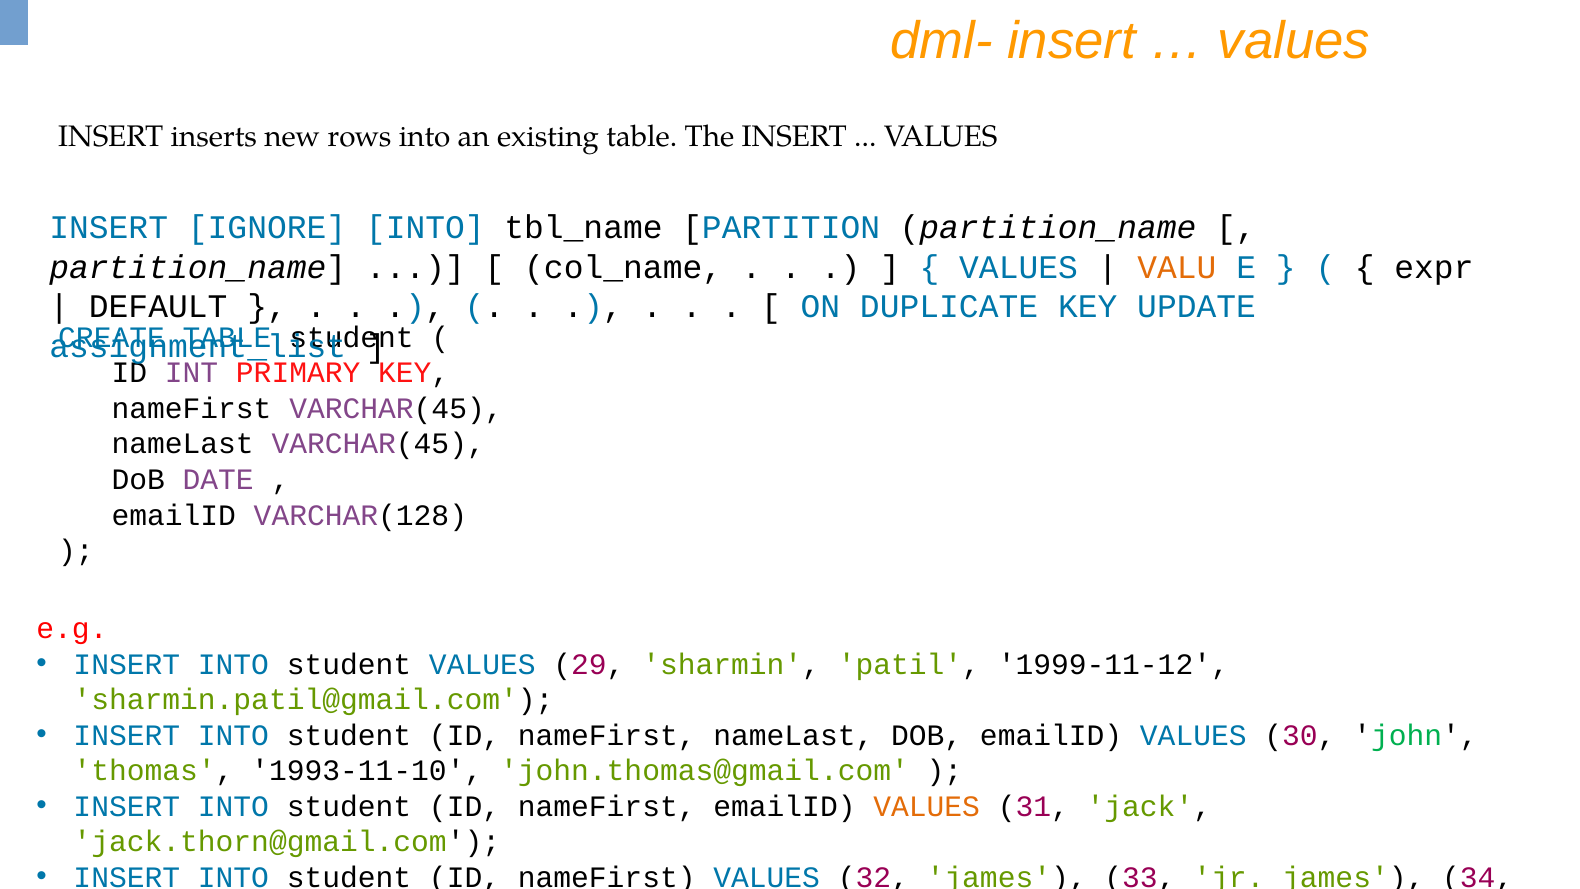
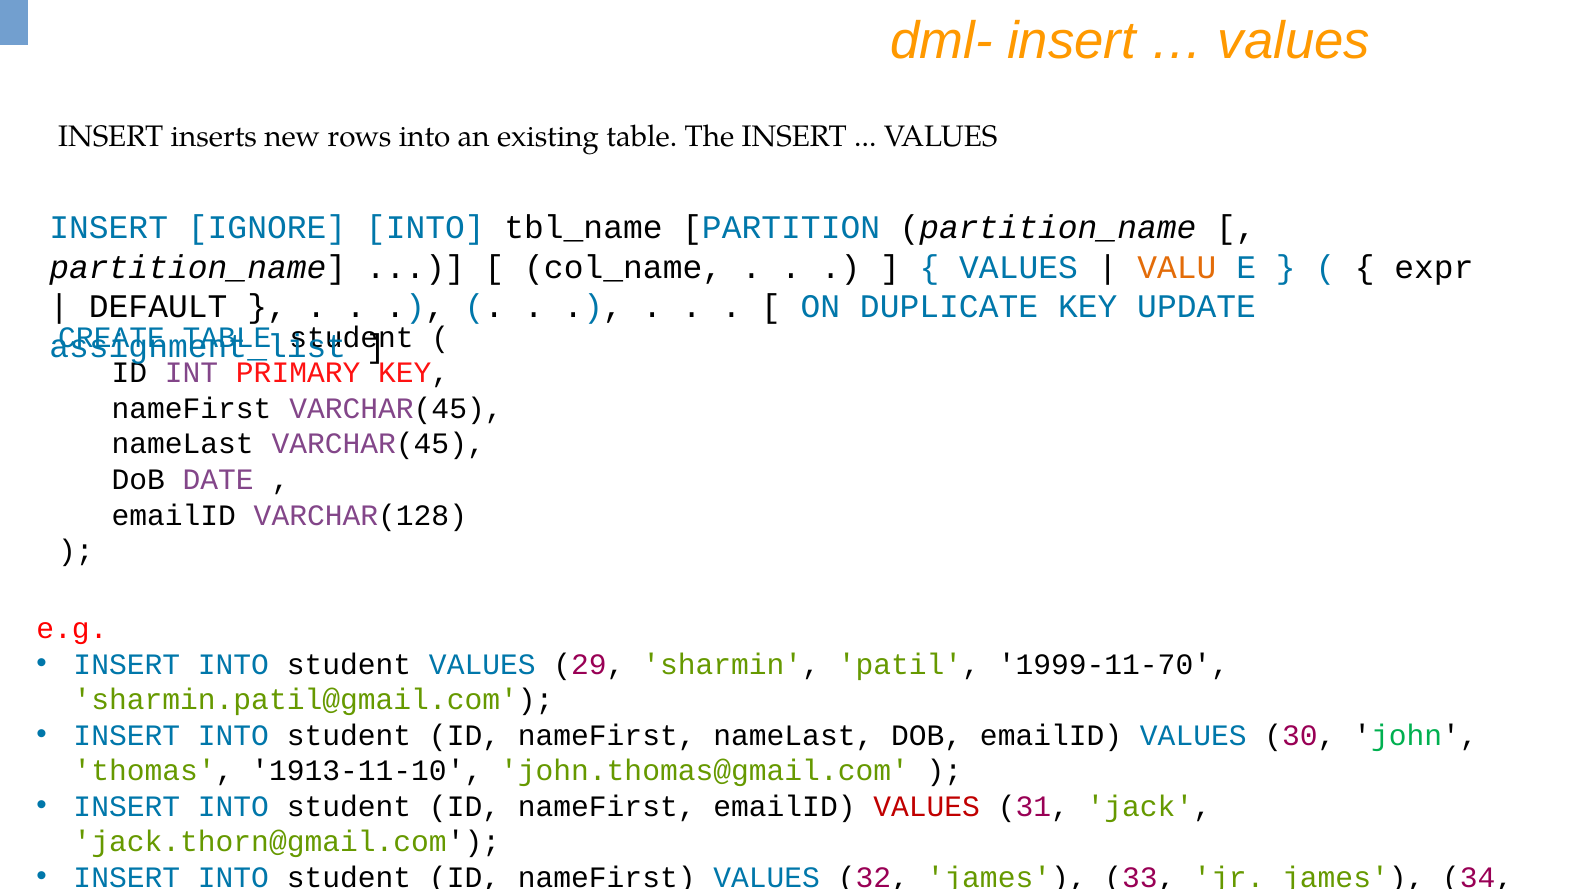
1999-11-12: 1999-11-12 -> 1999-11-70
1993-11-10: 1993-11-10 -> 1913-11-10
VALUES at (927, 806) colour: orange -> red
